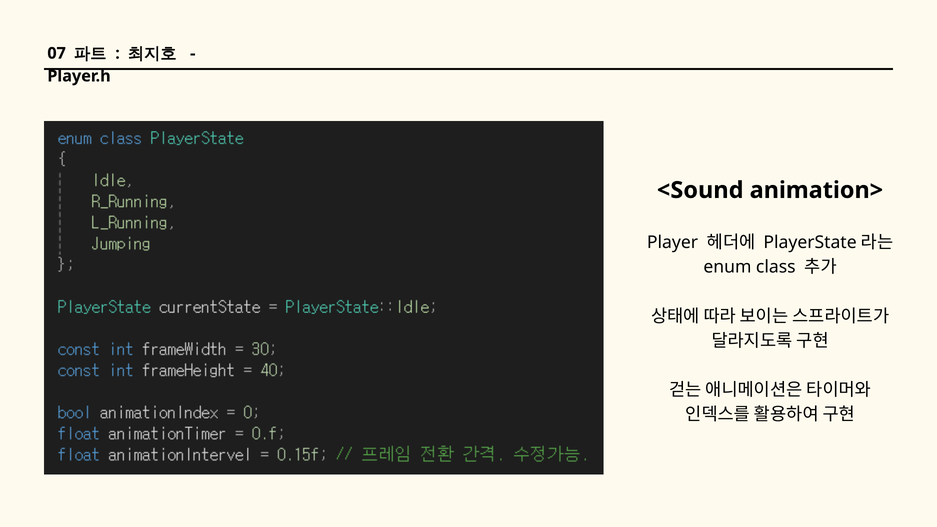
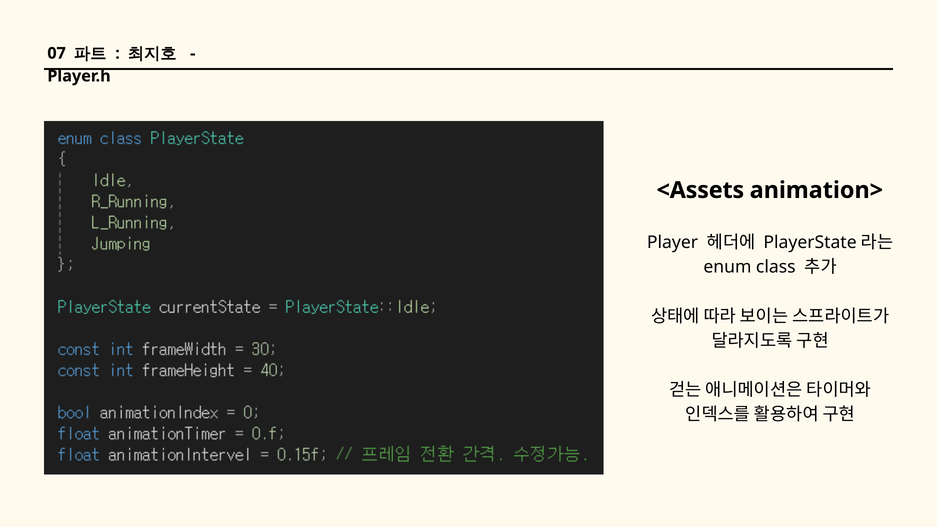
<Sound: <Sound -> <Assets
